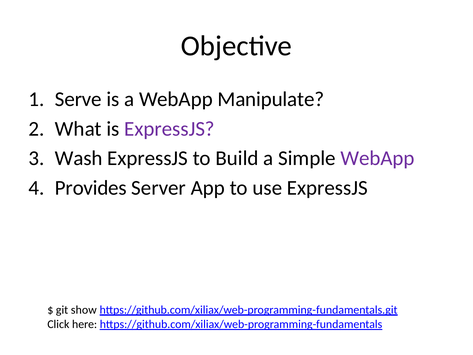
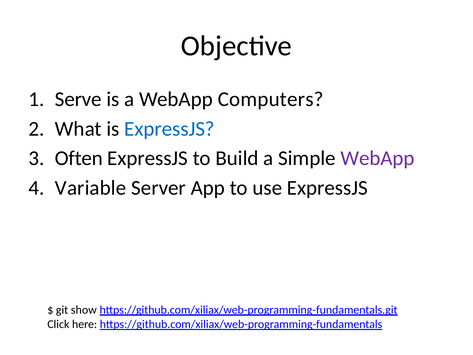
Manipulate: Manipulate -> Computers
ExpressJS at (169, 129) colour: purple -> blue
Wash: Wash -> Often
Provides: Provides -> Variable
